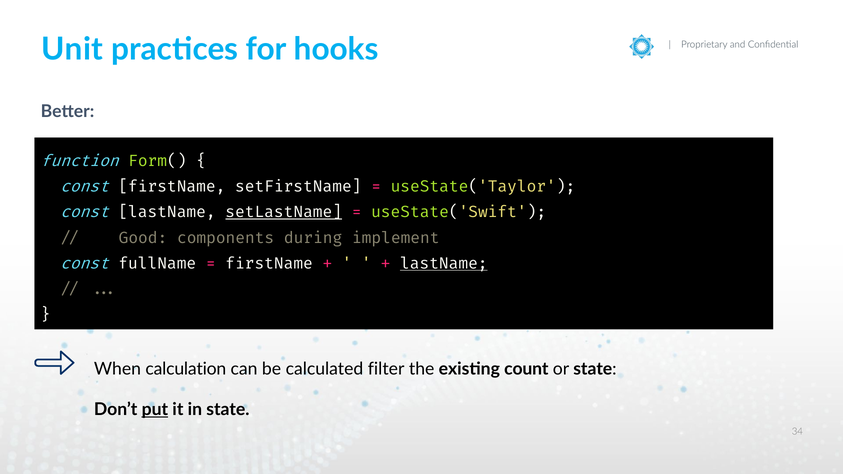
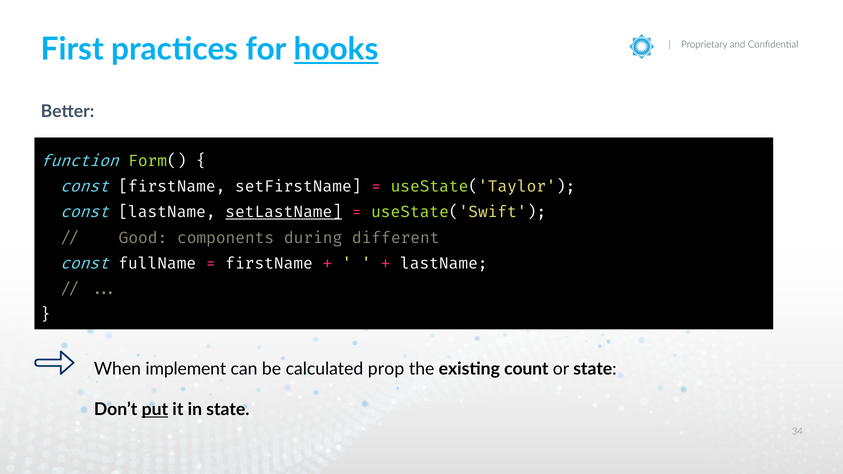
Unit: Unit -> First
hooks underline: none -> present
implement: implement -> different
lastName at (444, 264) underline: present -> none
calculation: calculation -> implement
filter: filter -> prop
